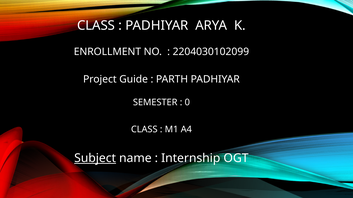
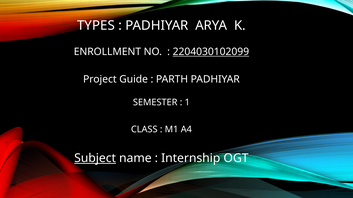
CLASS at (96, 25): CLASS -> TYPES
2204030102099 underline: none -> present
0: 0 -> 1
